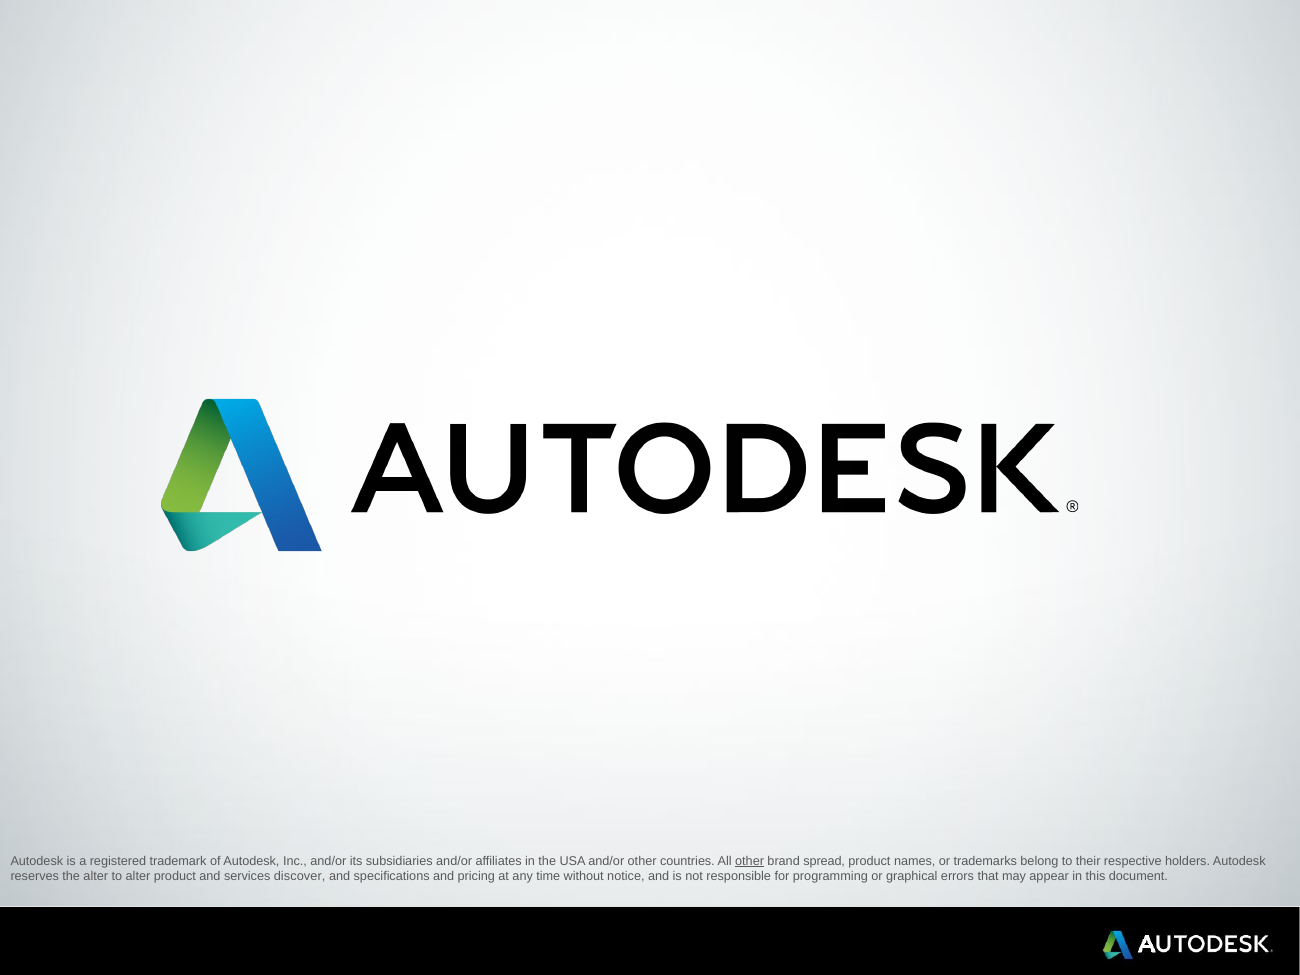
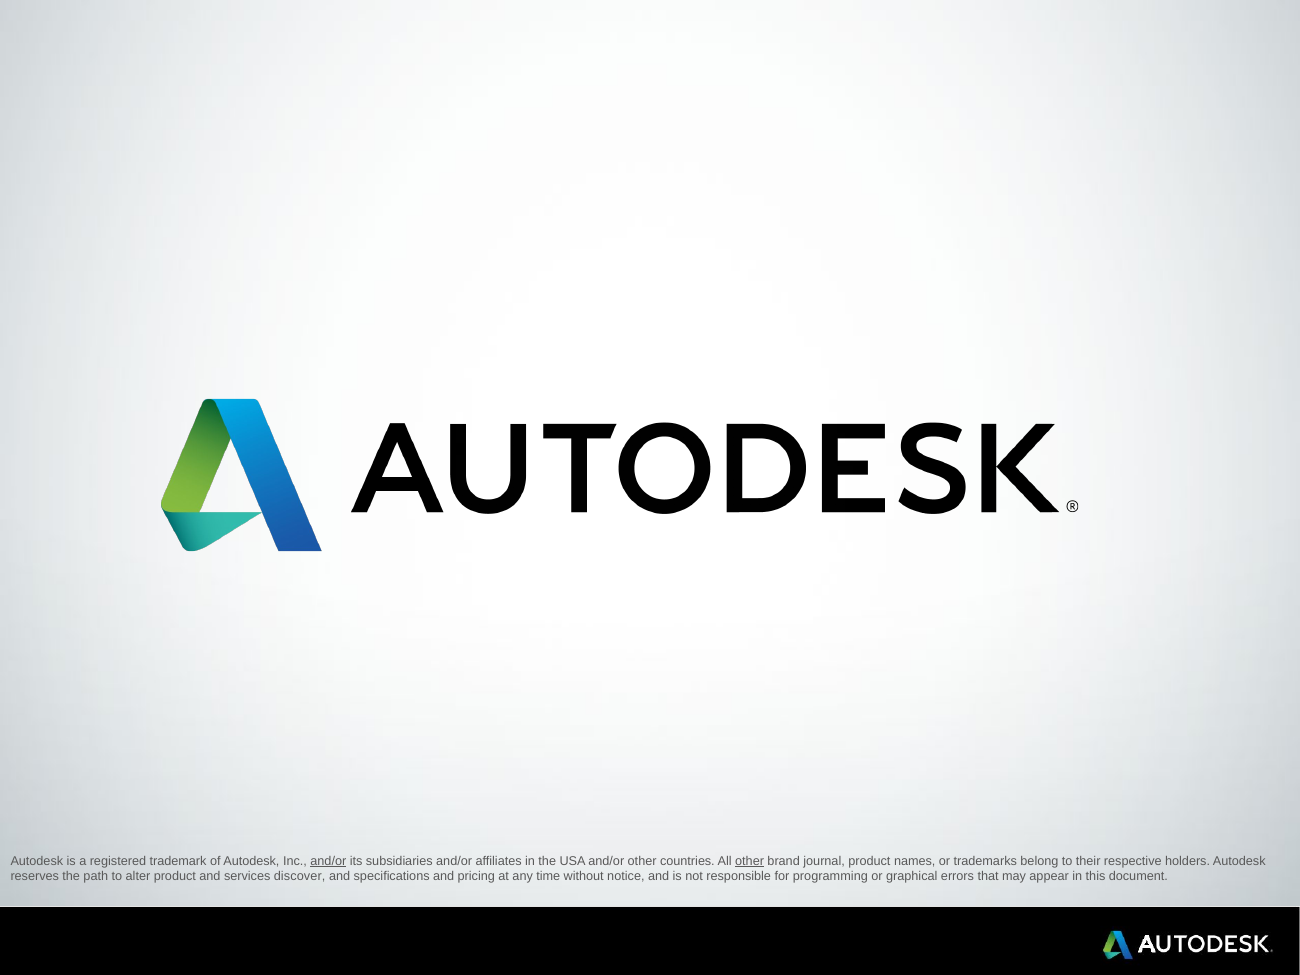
and/or at (328, 861) underline: none -> present
spread: spread -> journal
the alter: alter -> path
